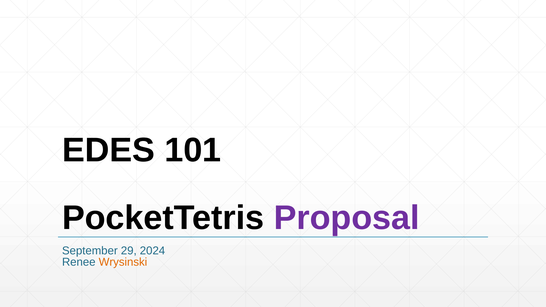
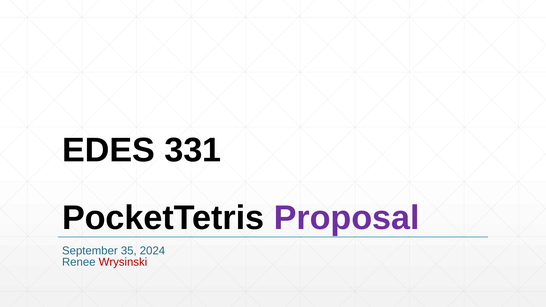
101: 101 -> 331
29: 29 -> 35
Wrysinski colour: orange -> red
